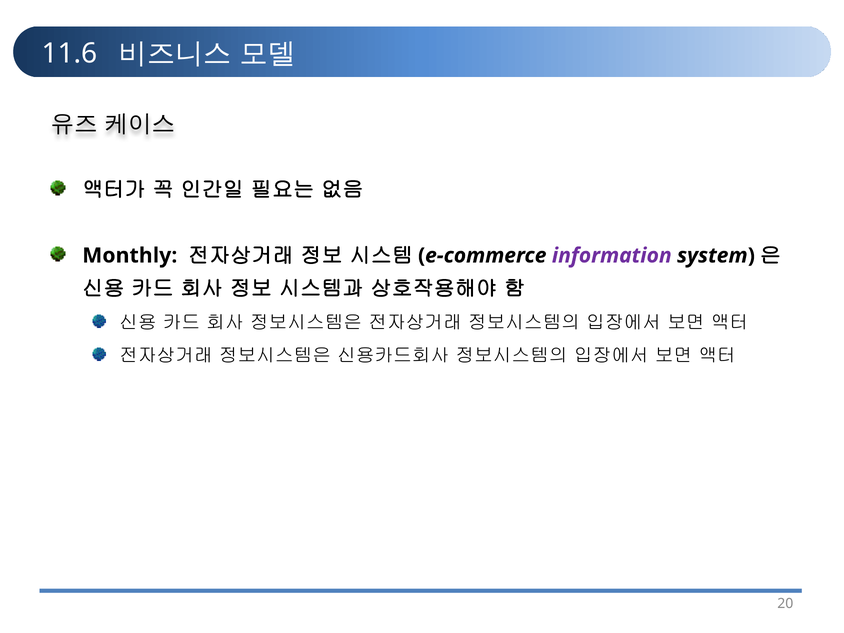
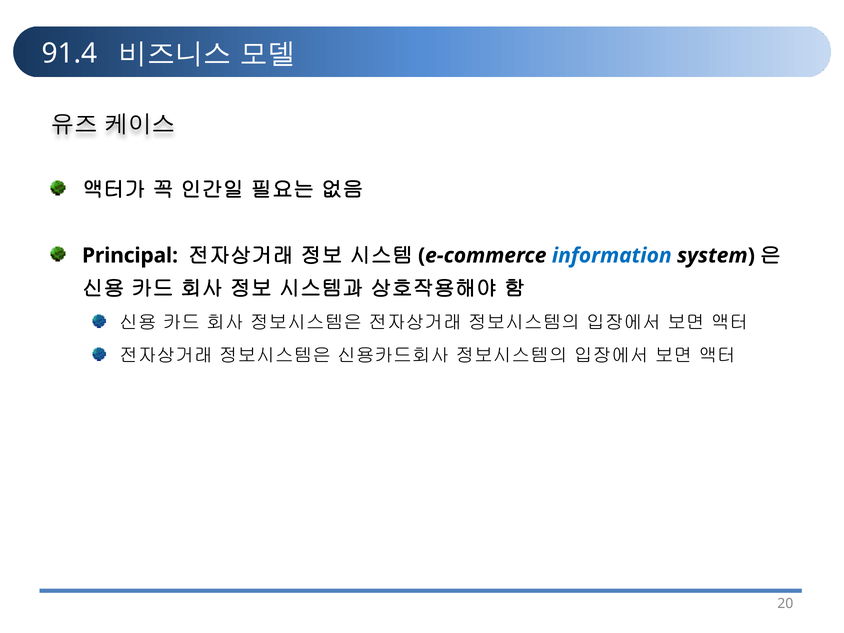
11.6: 11.6 -> 91.4
Monthly: Monthly -> Principal
information colour: purple -> blue
